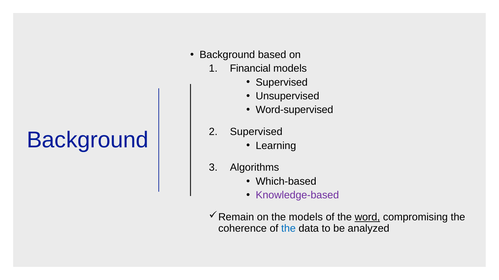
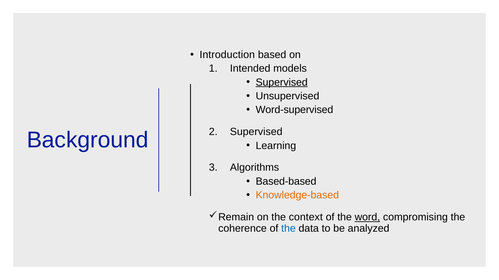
Background at (227, 55): Background -> Introduction
Financial: Financial -> Intended
Supervised at (282, 82) underline: none -> present
Which-based: Which-based -> Based-based
Knowledge-based colour: purple -> orange
the models: models -> context
